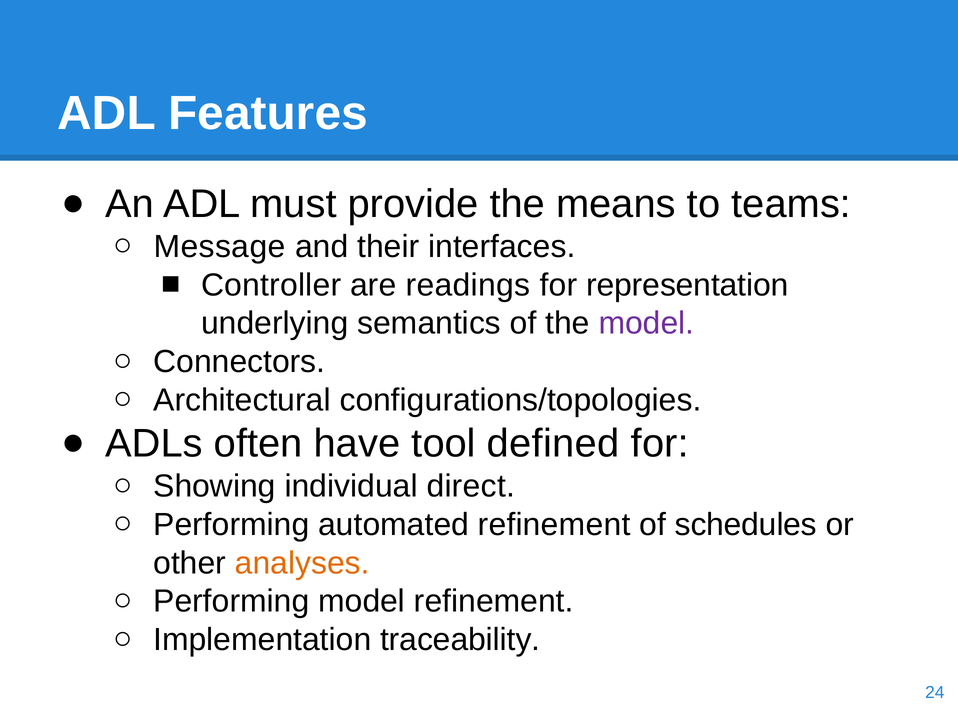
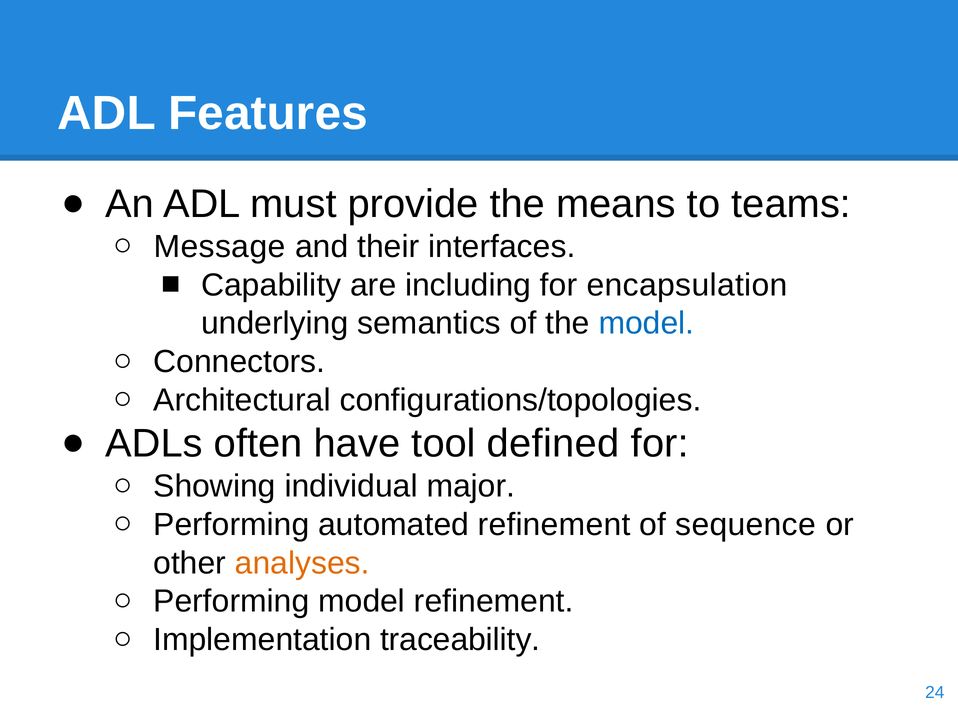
Controller: Controller -> Capability
readings: readings -> including
representation: representation -> encapsulation
model at (646, 323) colour: purple -> blue
direct: direct -> major
schedules: schedules -> sequence
